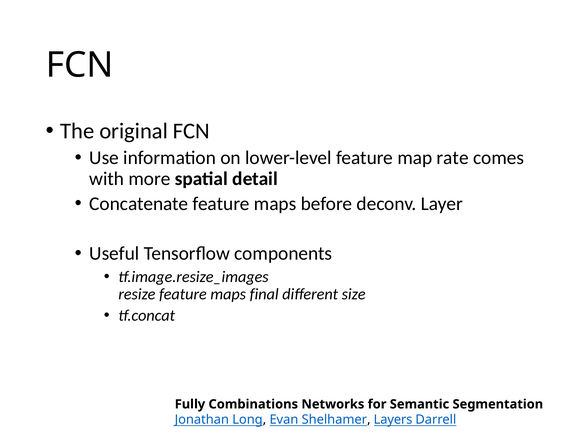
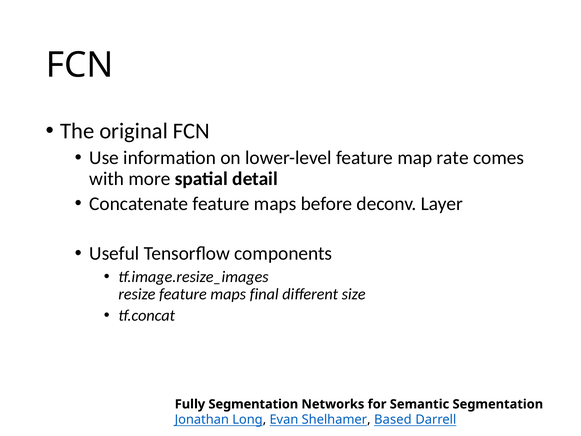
Fully Combinations: Combinations -> Segmentation
Layers: Layers -> Based
